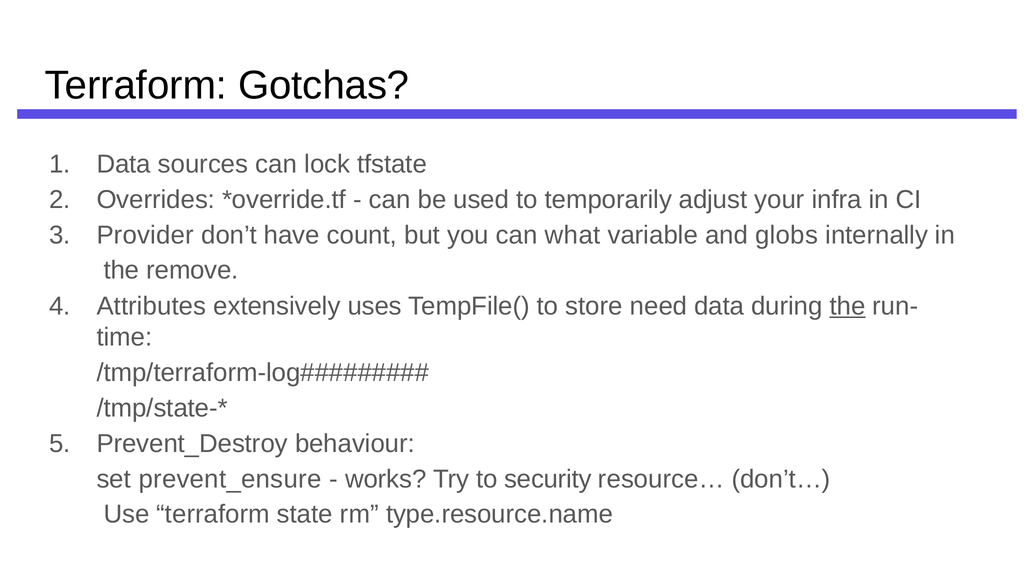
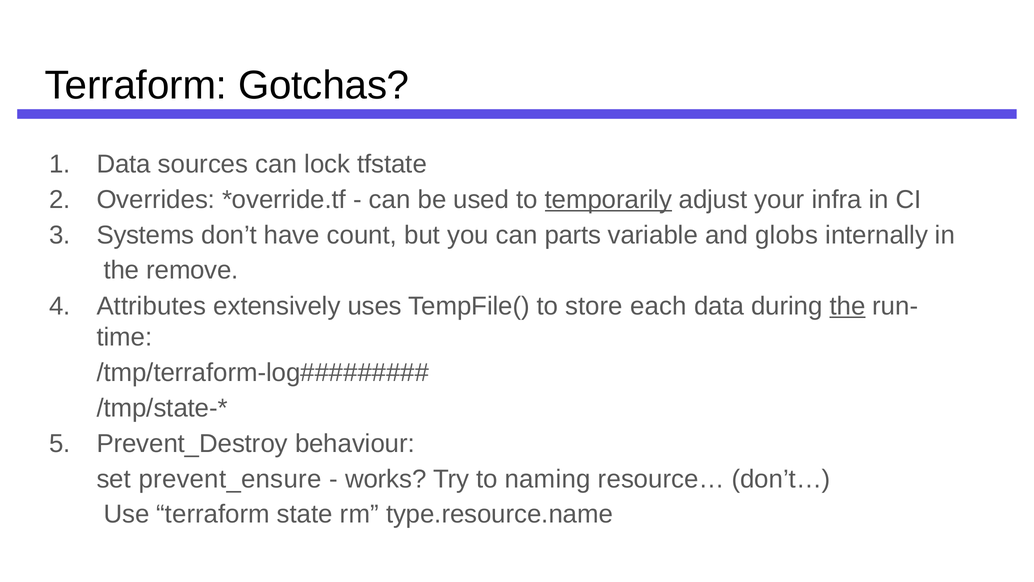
temporarily underline: none -> present
Provider: Provider -> Systems
what: what -> parts
need: need -> each
security: security -> naming
